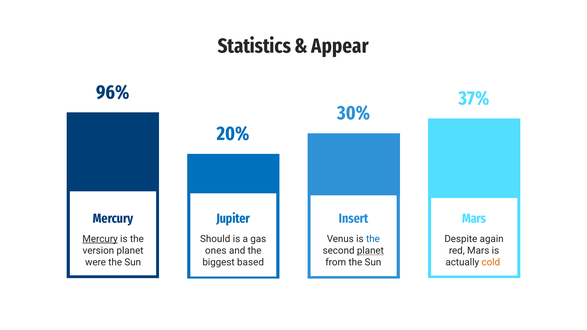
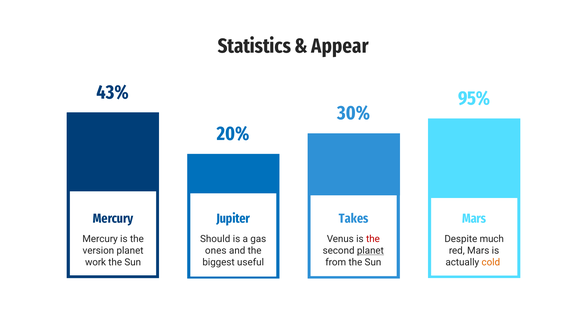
96%: 96% -> 43%
37%: 37% -> 95%
Insert: Insert -> Takes
Mercury at (100, 239) underline: present -> none
the at (373, 239) colour: blue -> red
again: again -> much
were: were -> work
based: based -> useful
